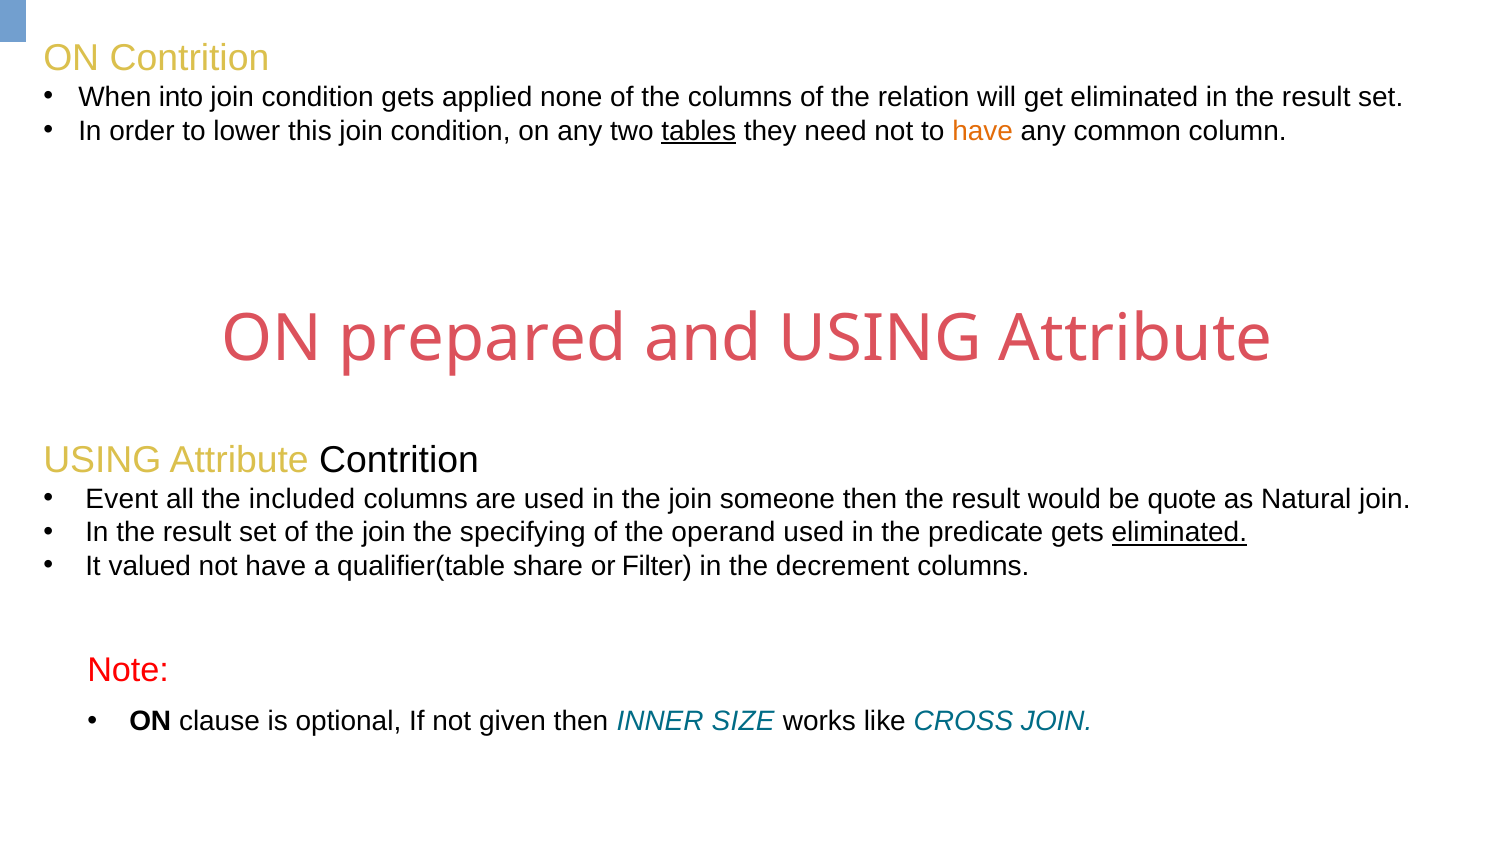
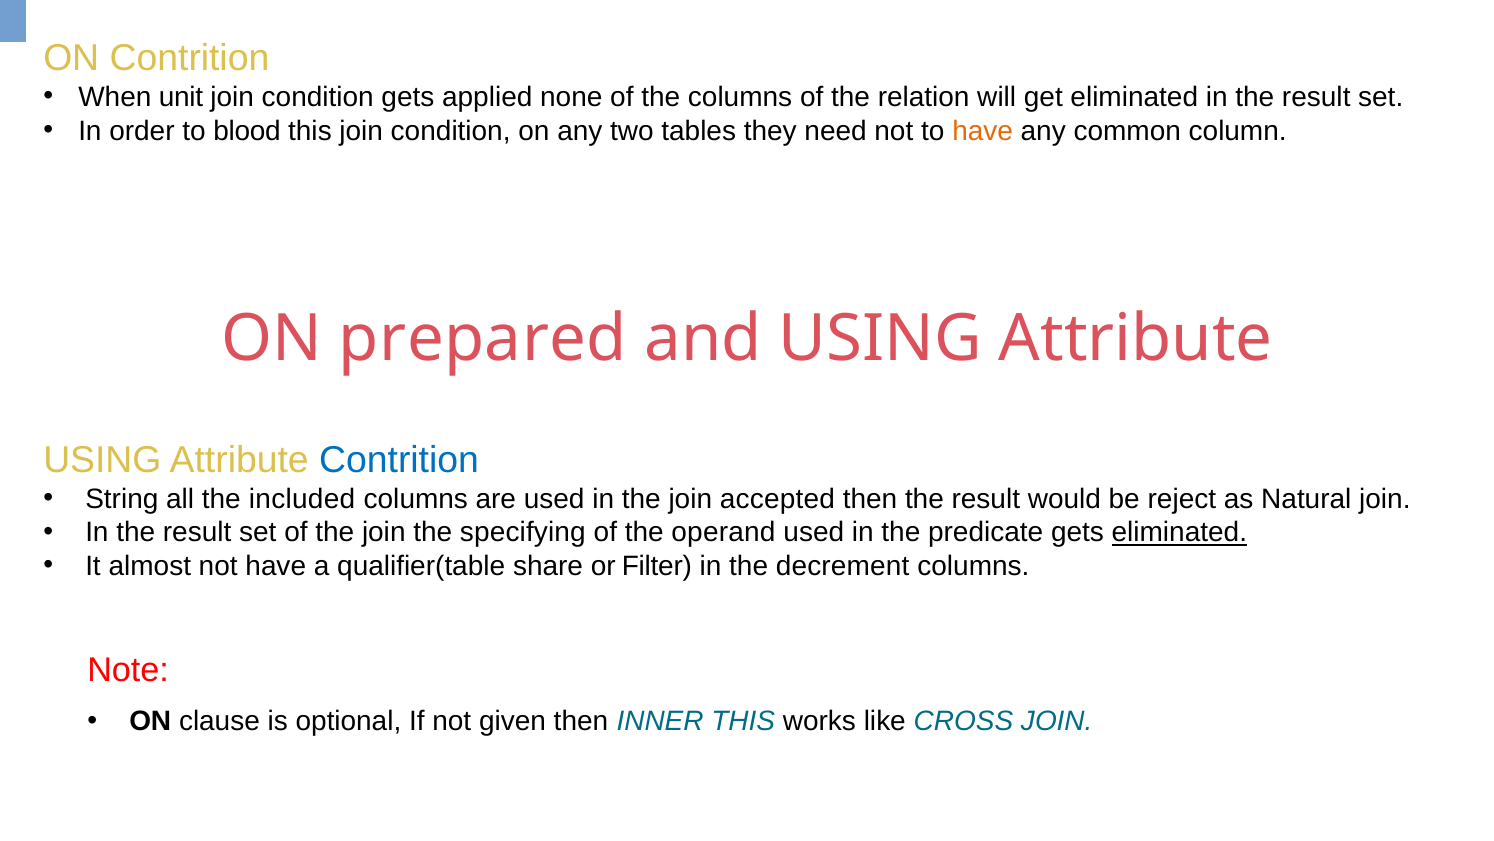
into: into -> unit
lower: lower -> blood
tables underline: present -> none
Contrition at (399, 460) colour: black -> blue
Event: Event -> String
someone: someone -> accepted
quote: quote -> reject
valued: valued -> almost
INNER SIZE: SIZE -> THIS
